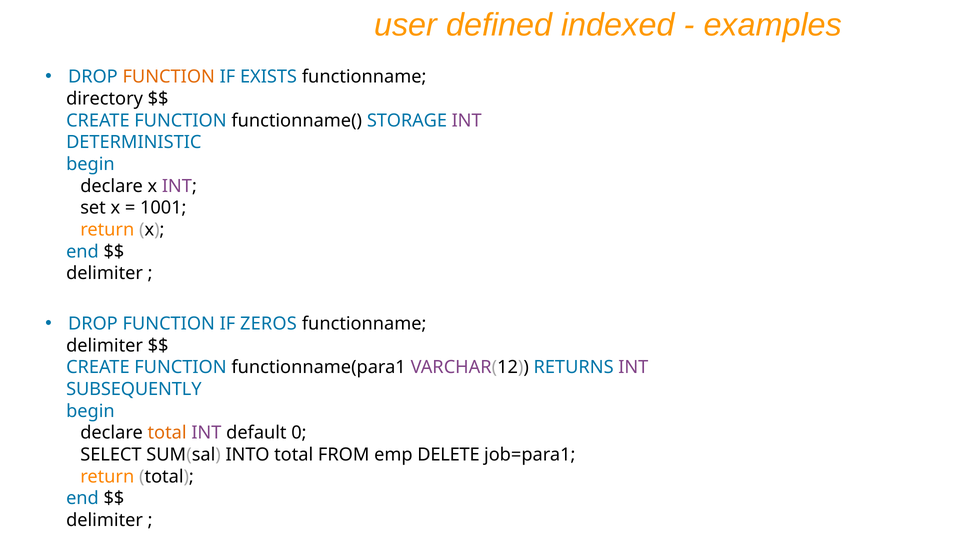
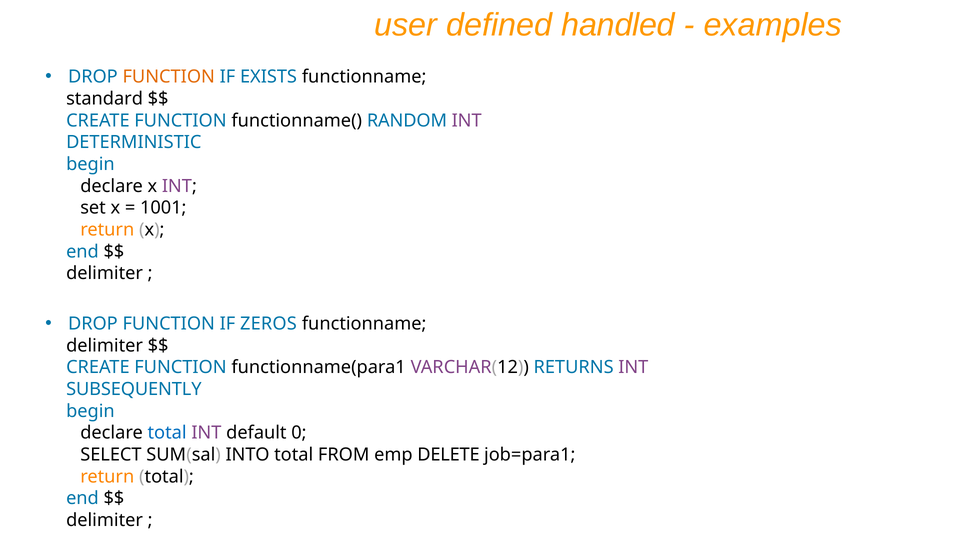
indexed: indexed -> handled
directory: directory -> standard
STORAGE: STORAGE -> RANDOM
total at (167, 433) colour: orange -> blue
